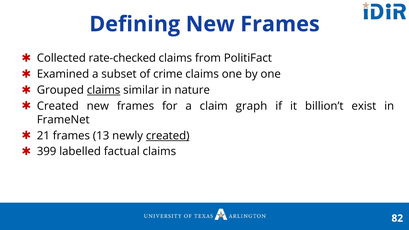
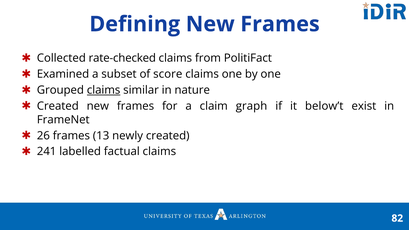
crime: crime -> score
billion’t: billion’t -> below’t
21: 21 -> 26
created at (168, 136) underline: present -> none
399: 399 -> 241
